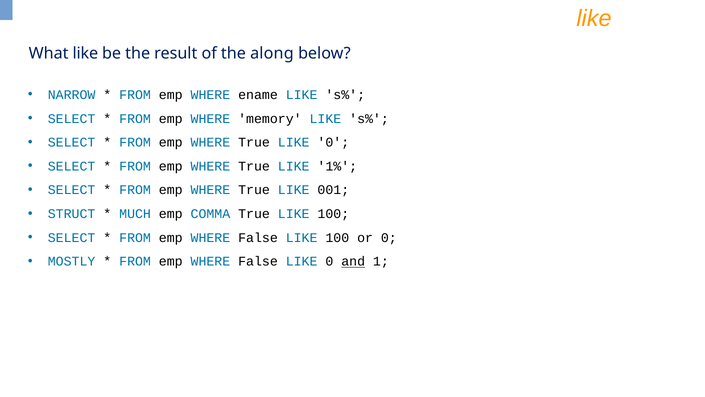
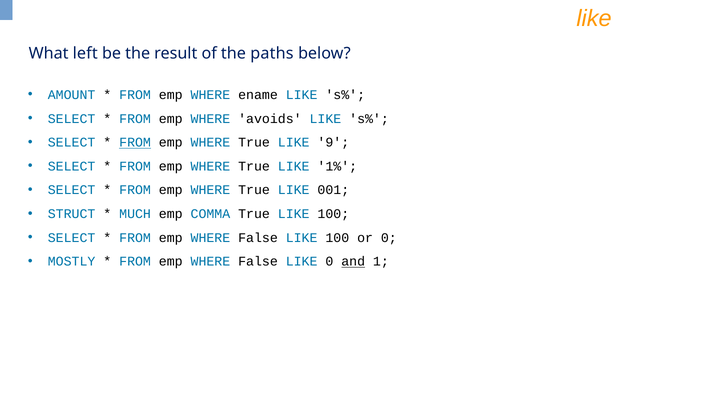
What like: like -> left
along: along -> paths
NARROW: NARROW -> AMOUNT
memory: memory -> avoids
FROM at (135, 142) underline: none -> present
True LIKE 0: 0 -> 9
